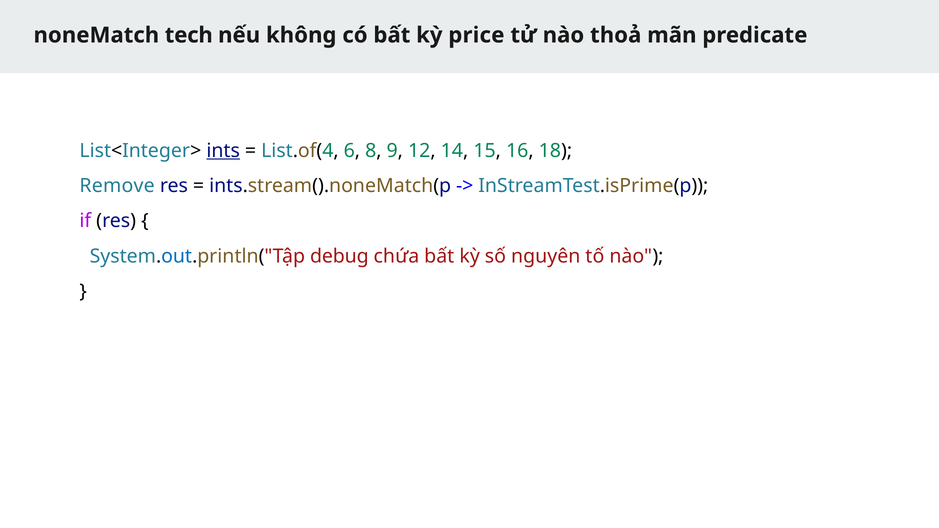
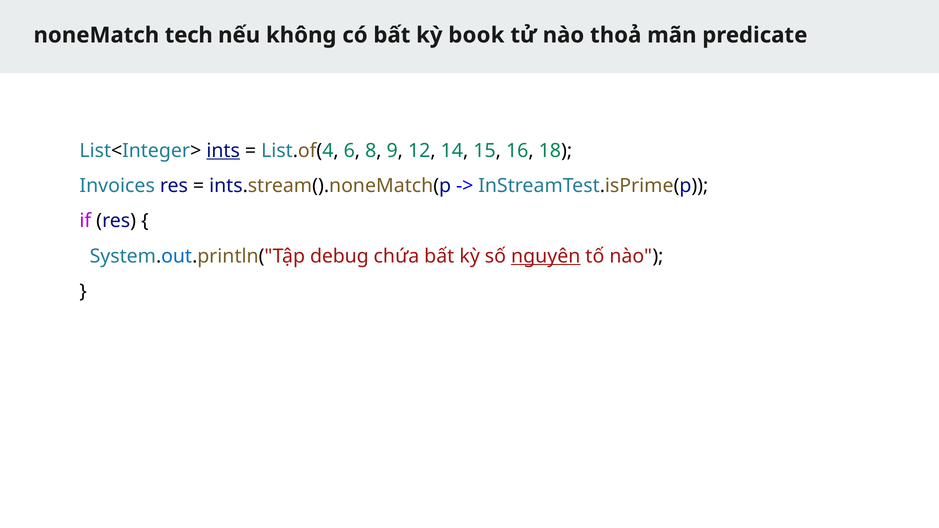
price: price -> book
Remove: Remove -> Invoices
nguyên underline: none -> present
